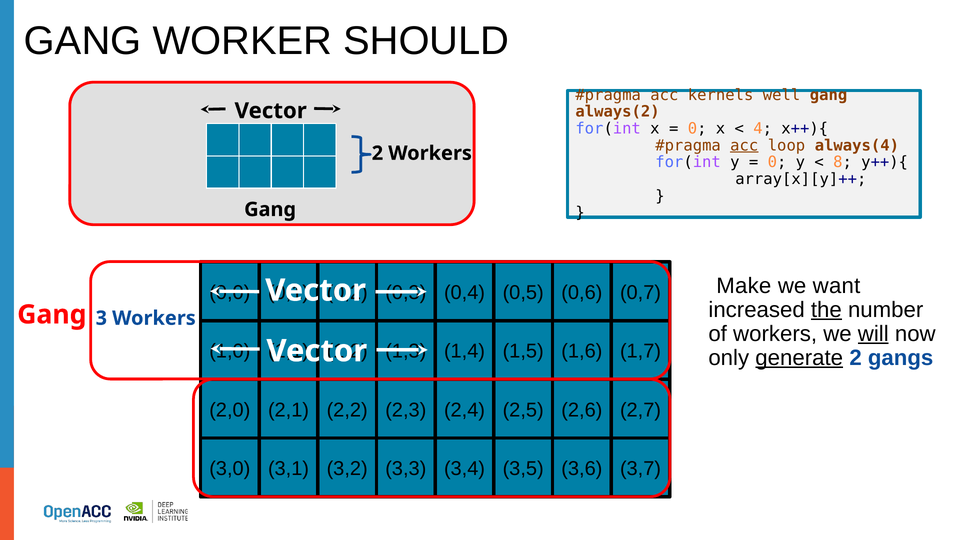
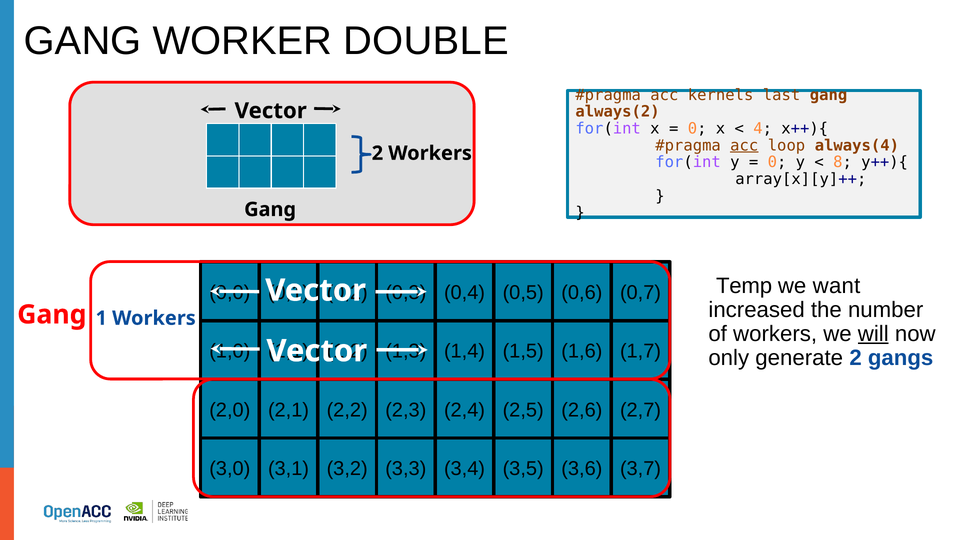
SHOULD: SHOULD -> DOUBLE
well: well -> last
Make: Make -> Temp
the underline: present -> none
3: 3 -> 1
generate underline: present -> none
